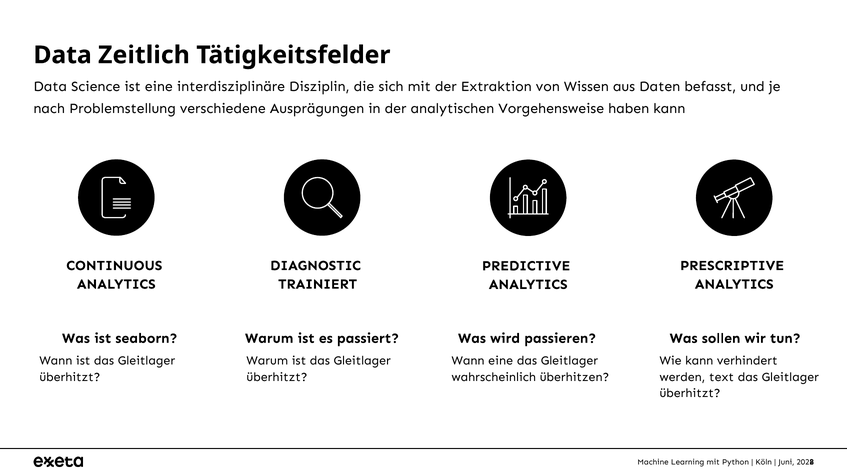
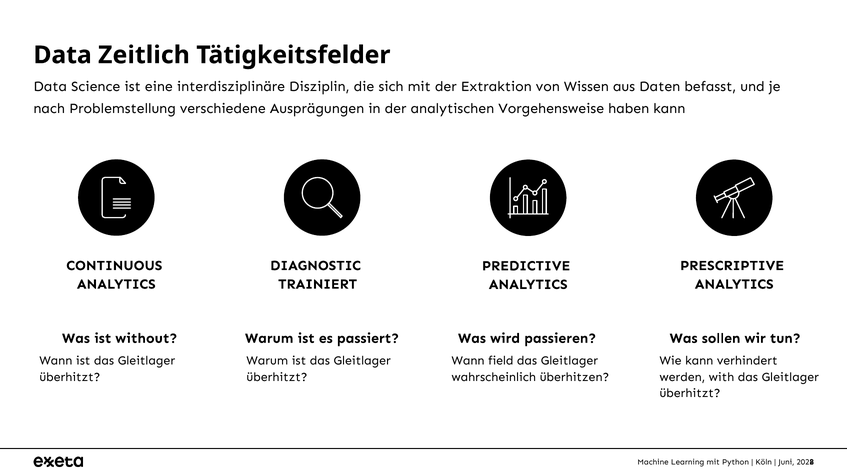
seaborn: seaborn -> without
Wann eine: eine -> field
text: text -> with
